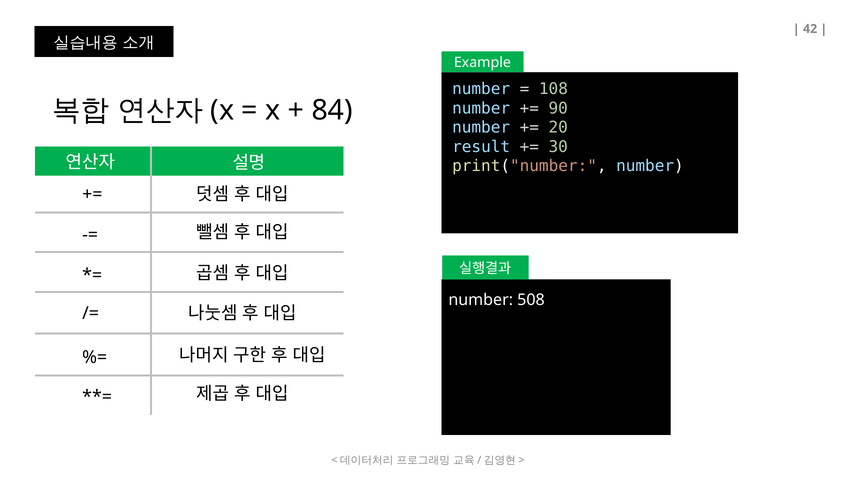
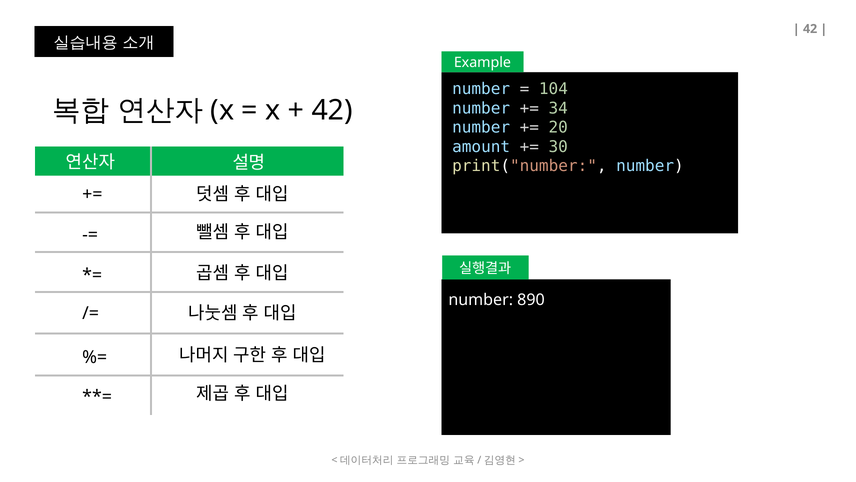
108: 108 -> 104
84 at (332, 110): 84 -> 42
90: 90 -> 34
result: result -> amount
508: 508 -> 890
